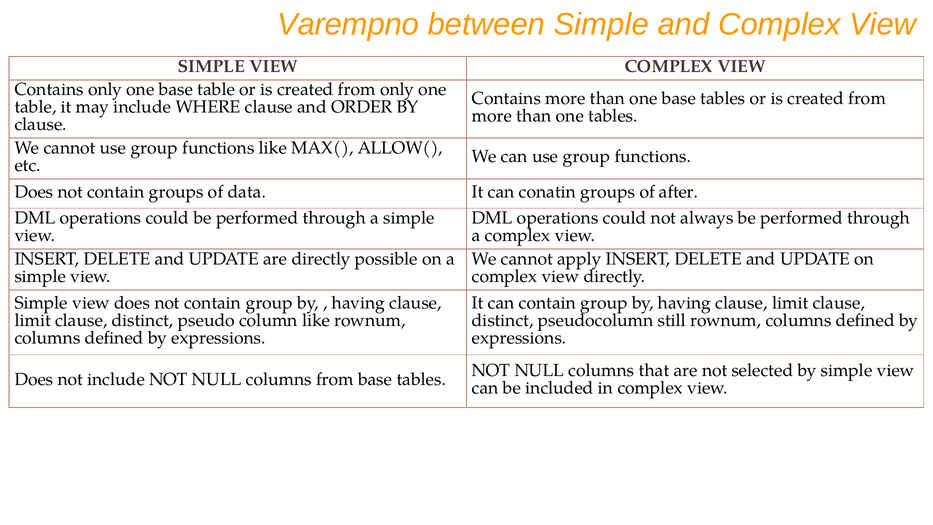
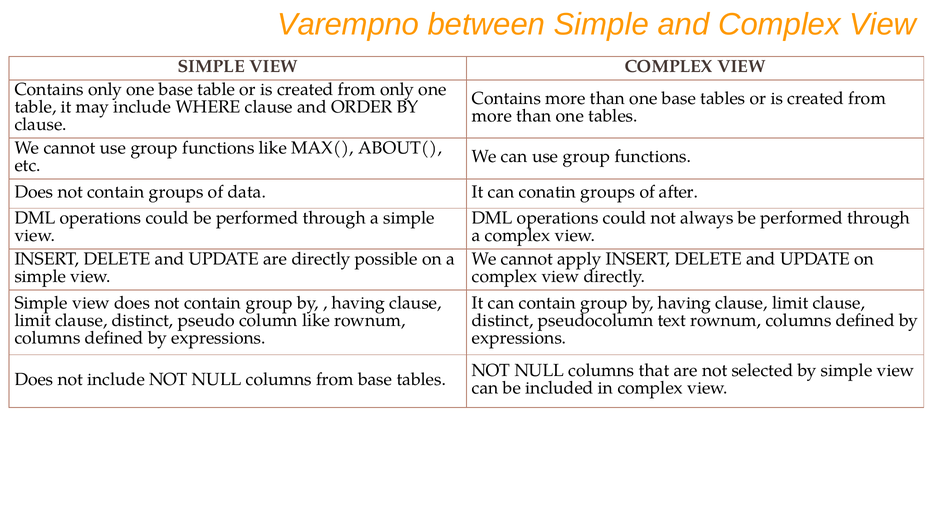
ALLOW(: ALLOW( -> ABOUT(
still: still -> text
